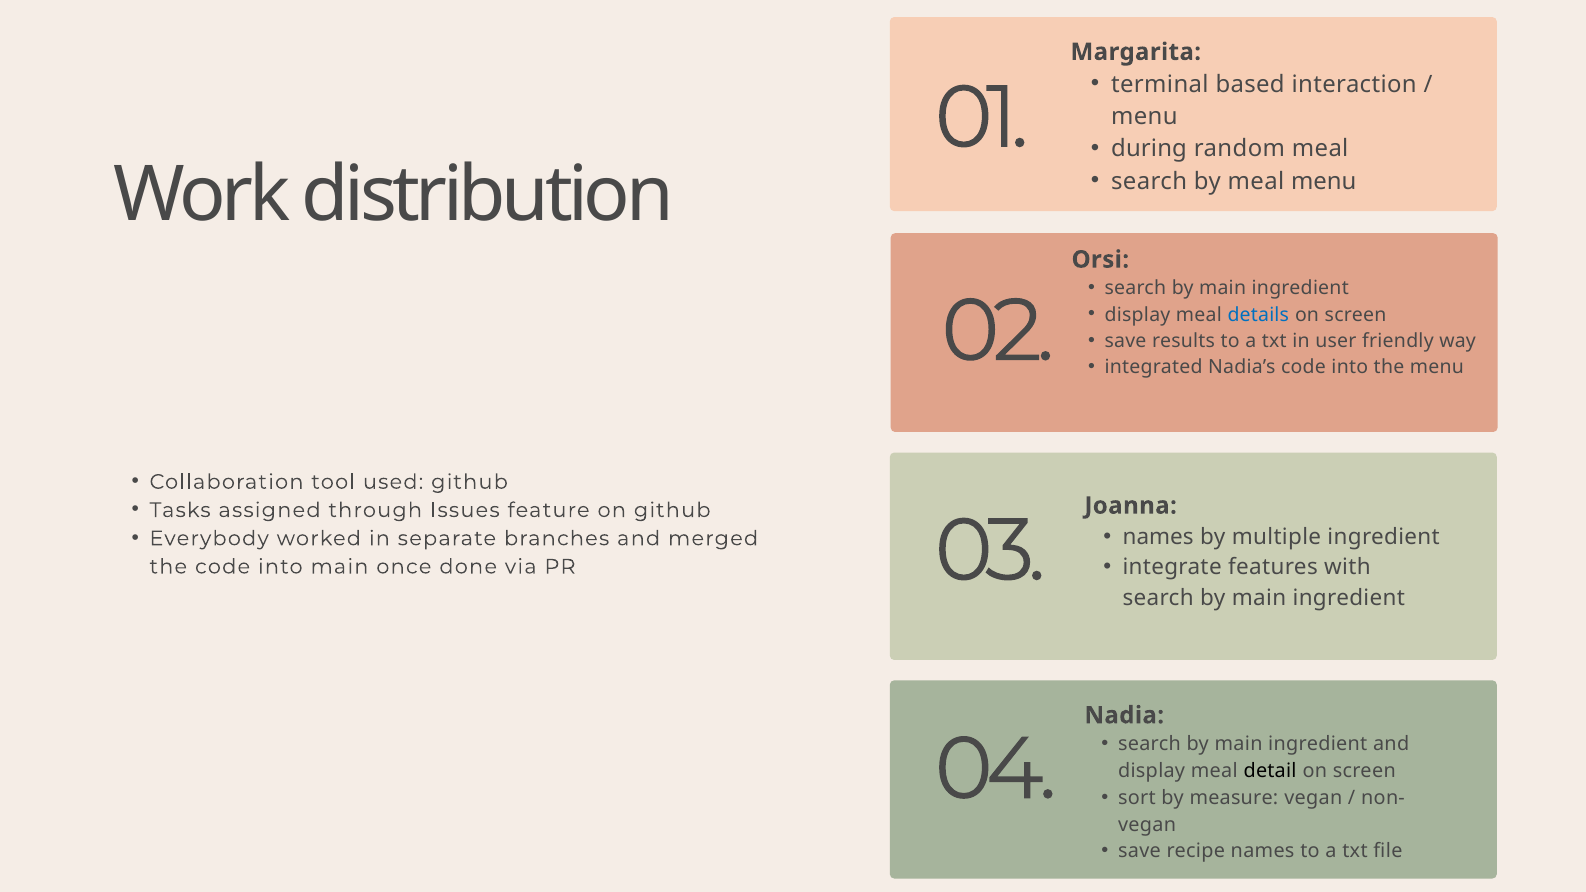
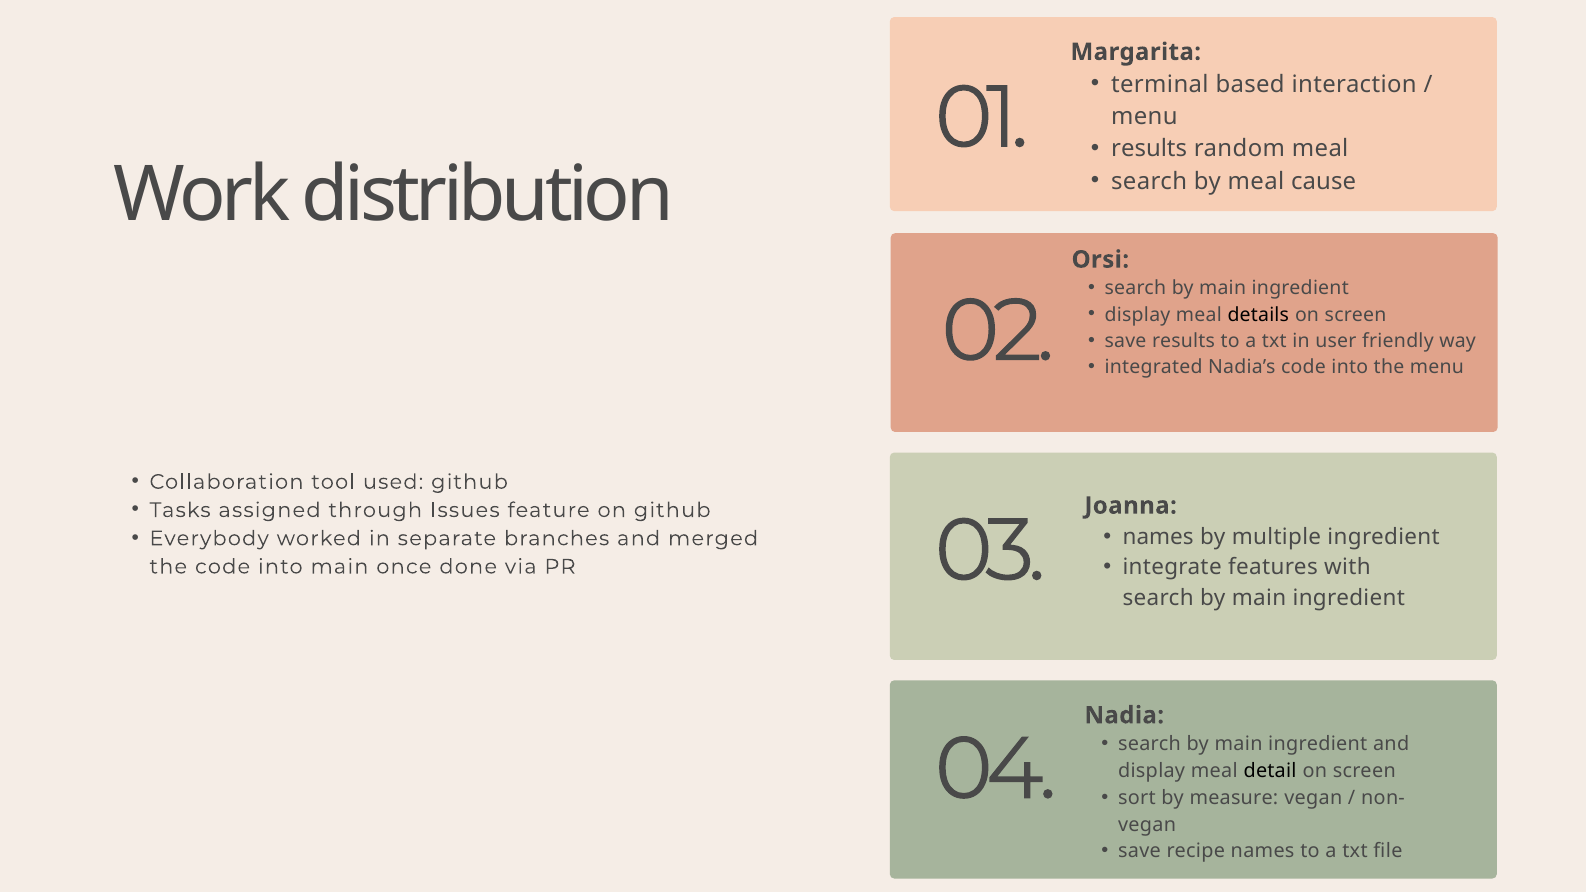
during at (1149, 149): during -> results
meal menu: menu -> cause
details colour: blue -> black
